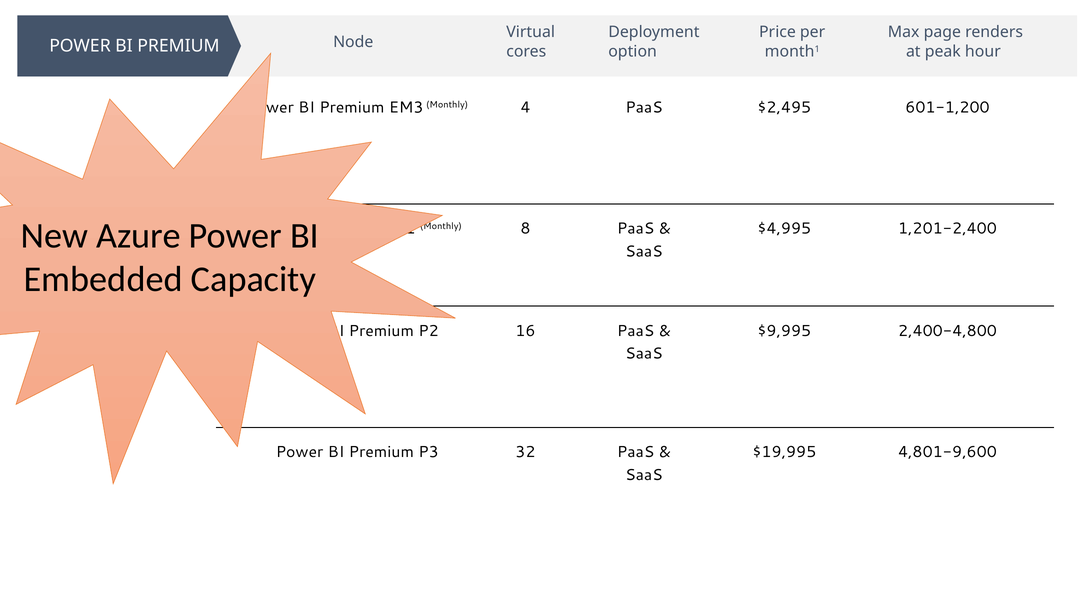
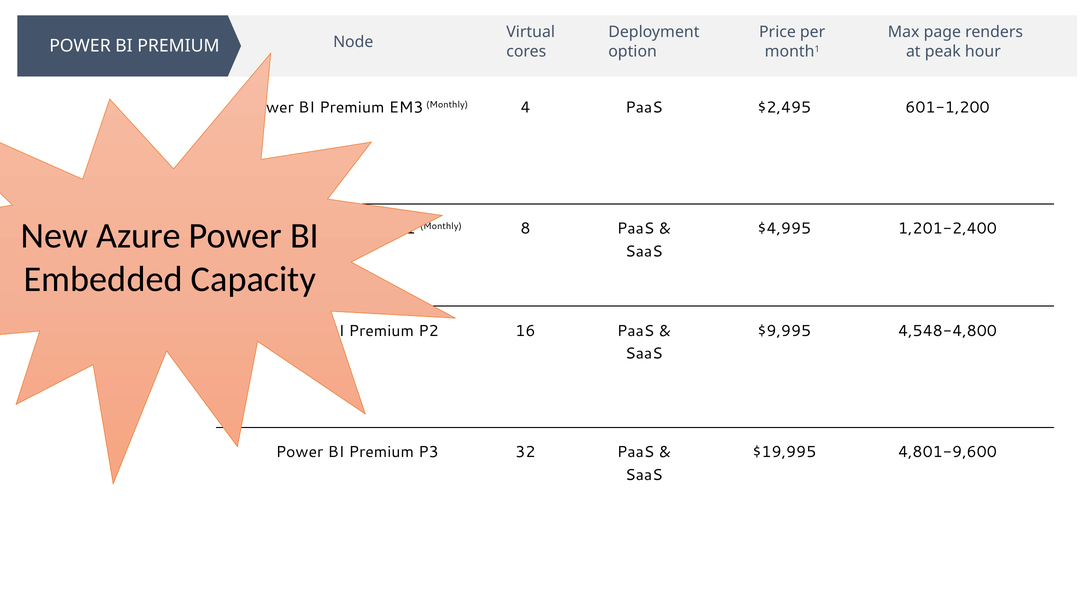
2,400-4,800: 2,400-4,800 -> 4,548-4,800
